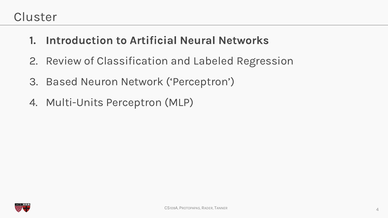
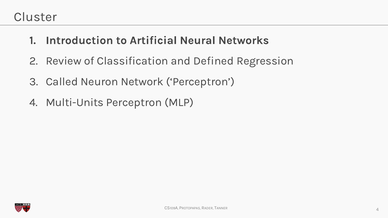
Labeled: Labeled -> Defined
Based: Based -> Called
